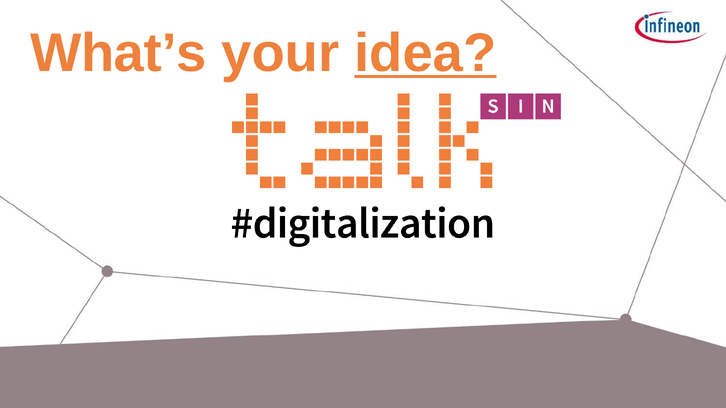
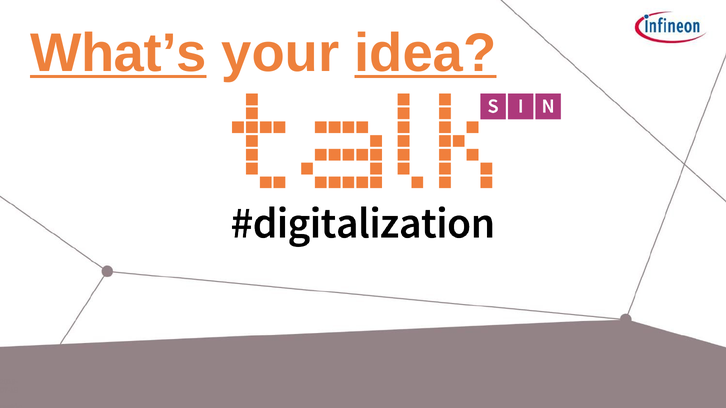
What’s underline: none -> present
